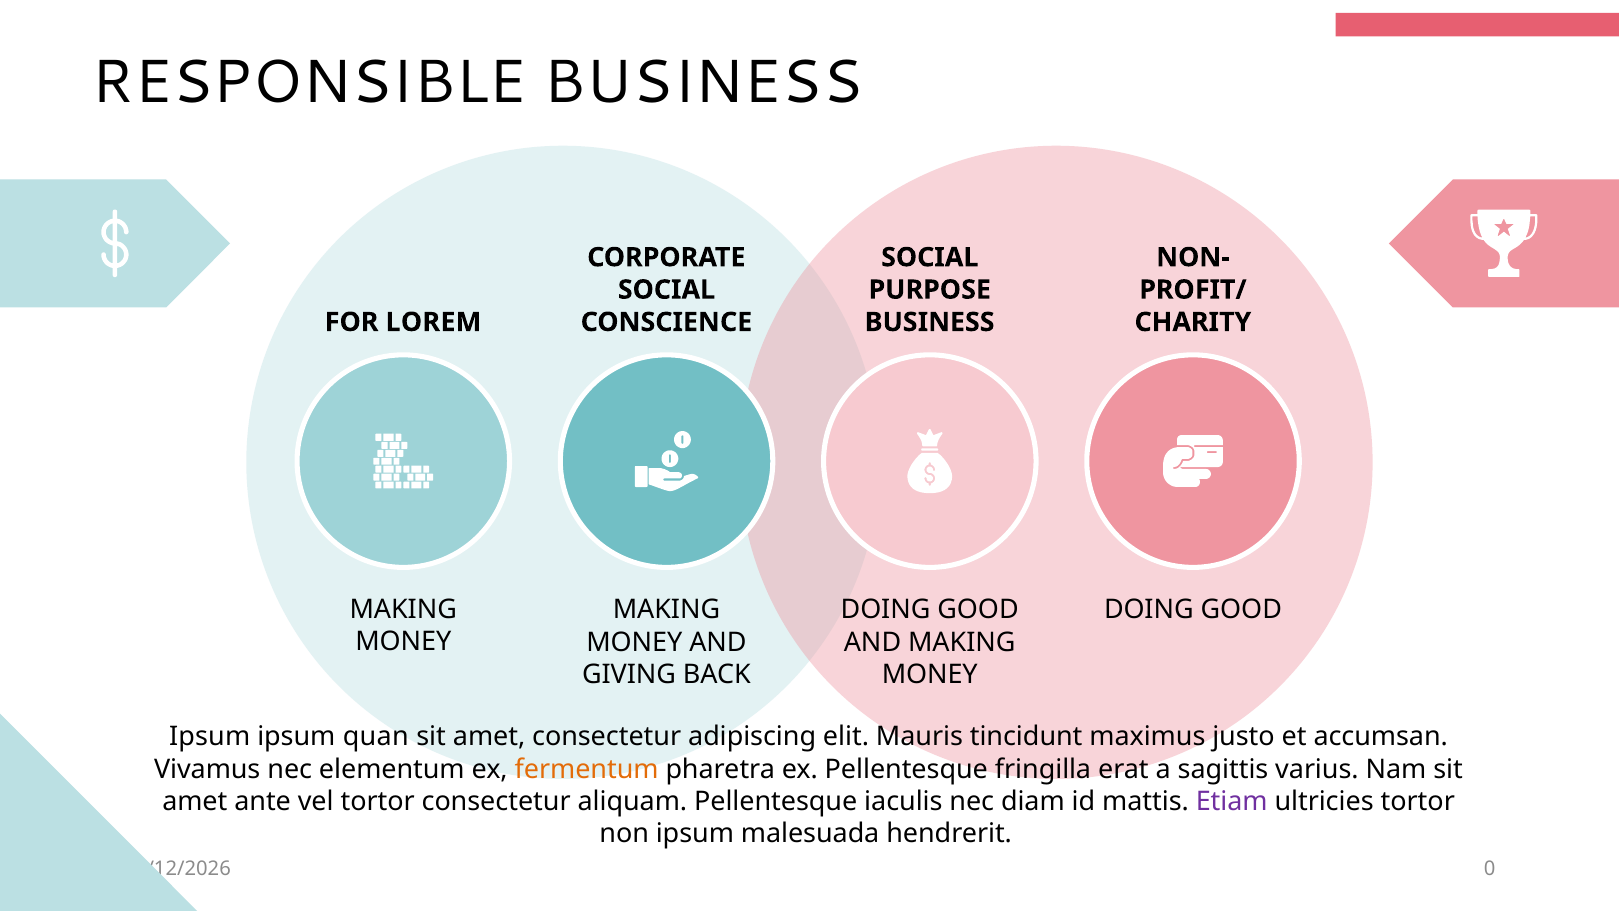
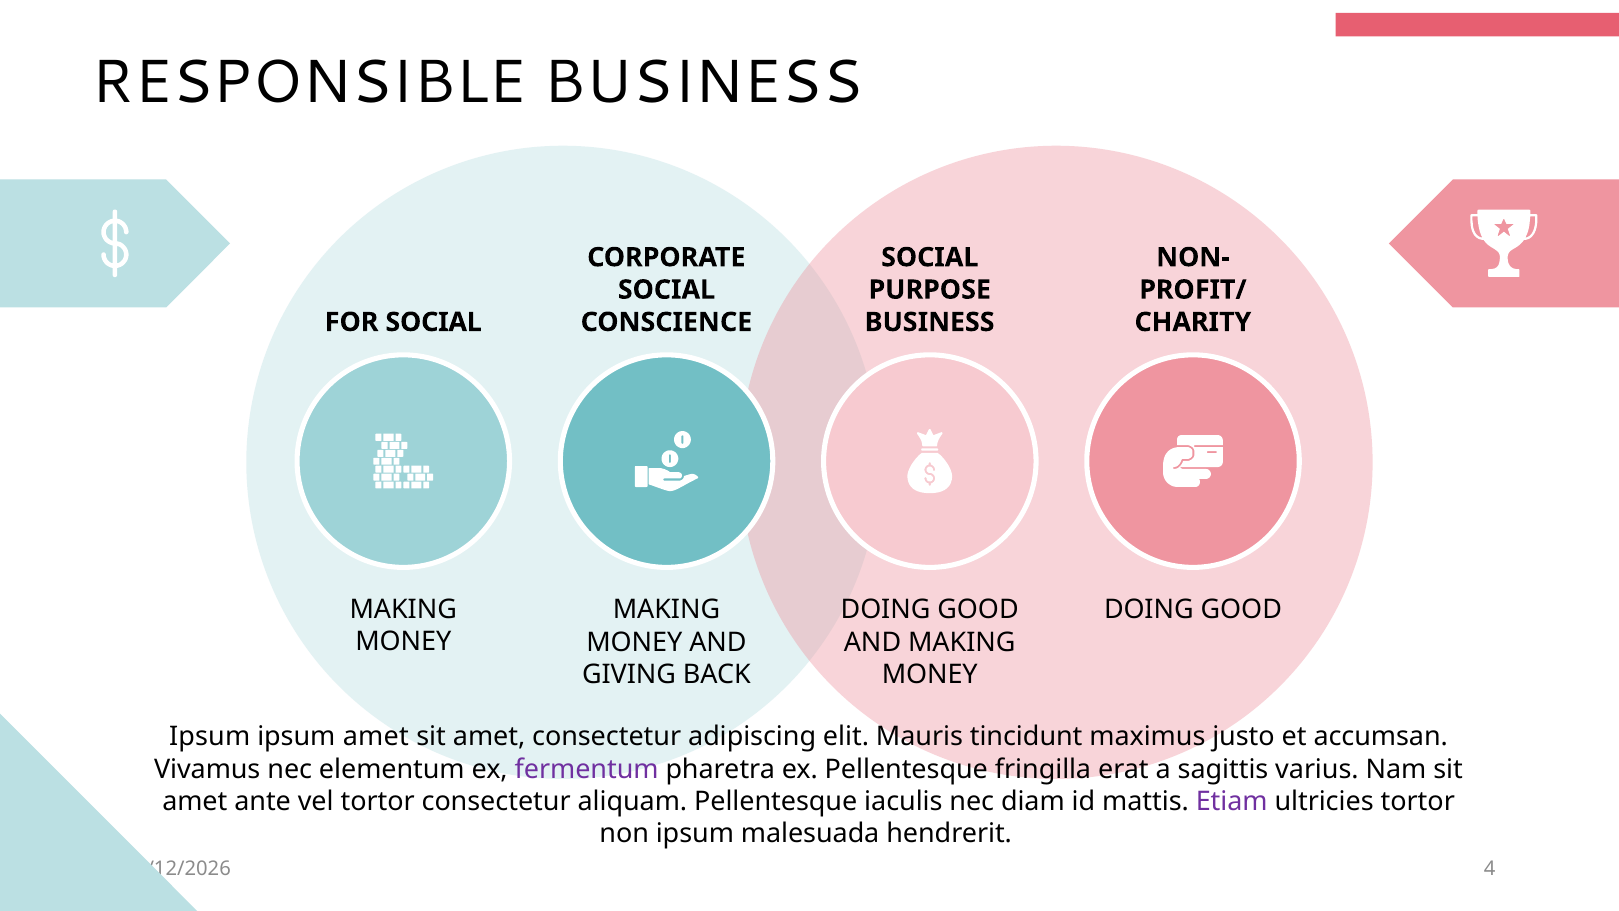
FOR LOREM: LOREM -> SOCIAL
ipsum quan: quan -> amet
fermentum colour: orange -> purple
0: 0 -> 4
